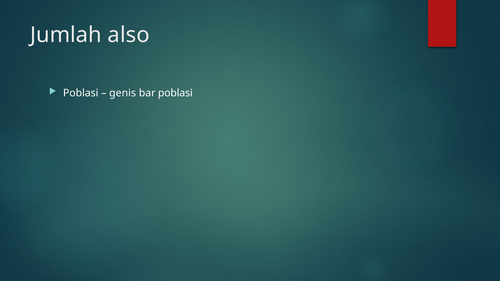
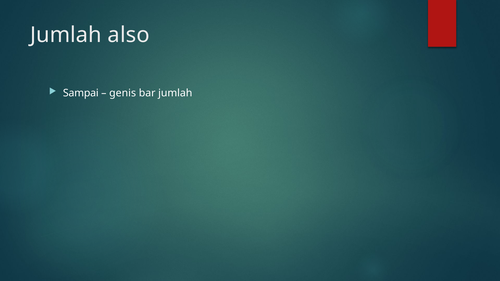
Poblasi at (81, 93): Poblasi -> Sampai
bar poblasi: poblasi -> jumlah
